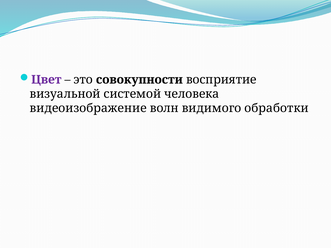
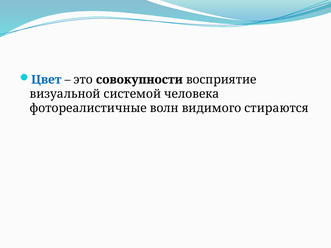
Цвет colour: purple -> blue
видеоизображение: видеоизображение -> фотореалистичные
обработки: обработки -> стираются
